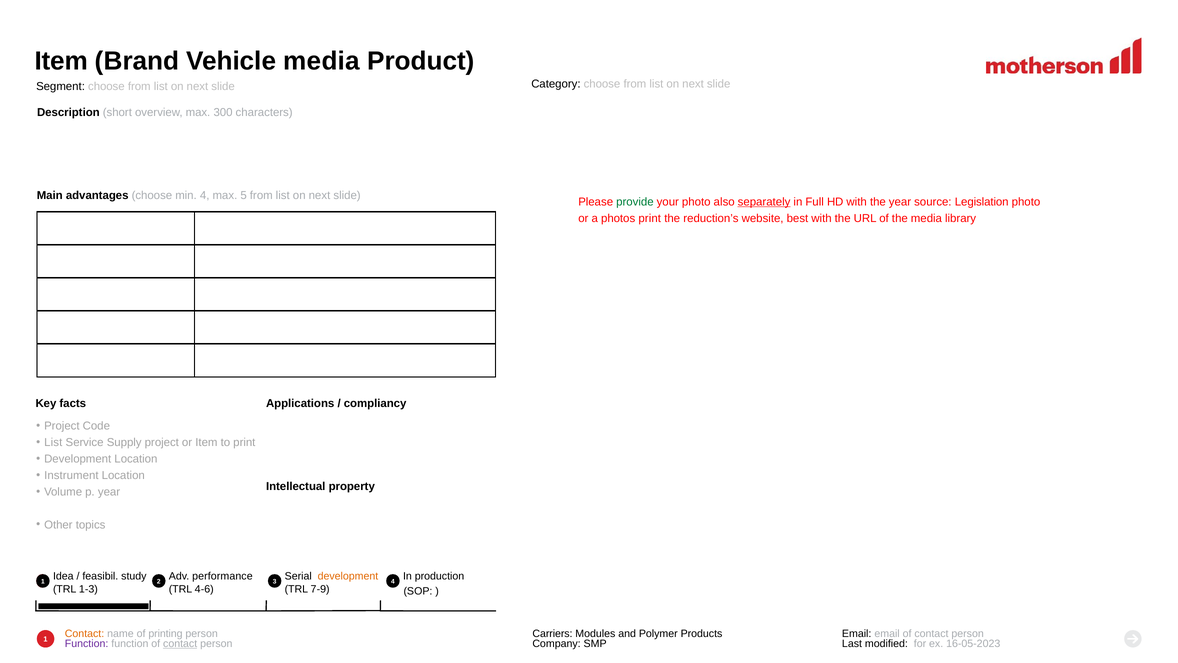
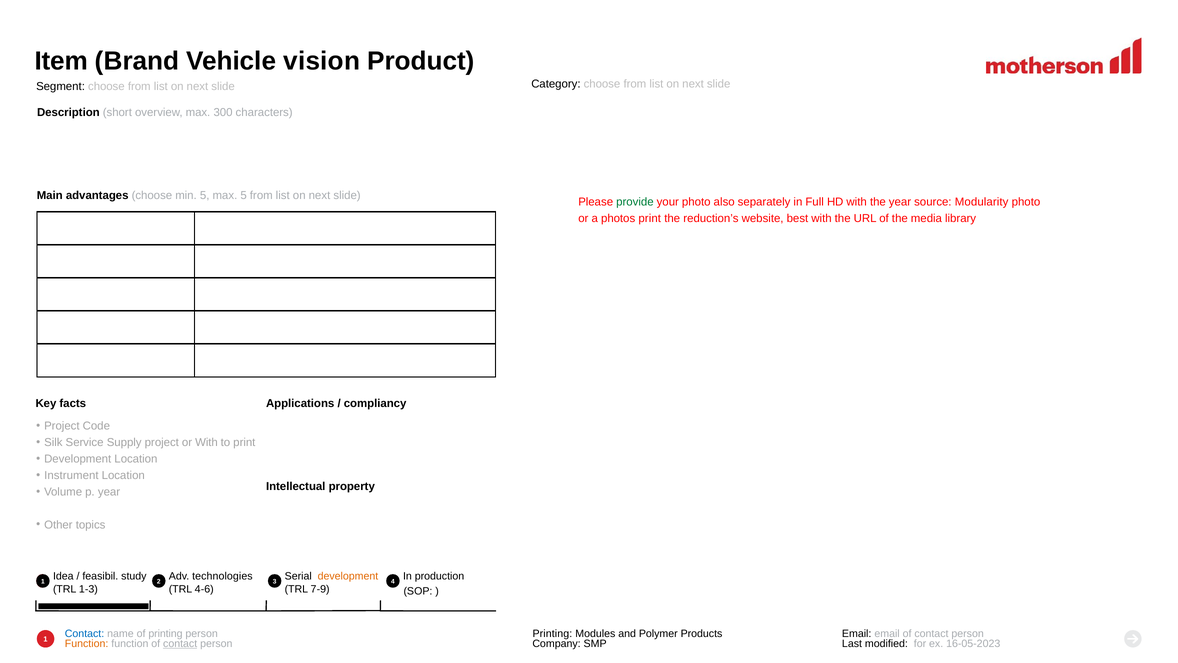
Vehicle media: media -> vision
4 at (205, 195): 4 -> 5
separately underline: present -> none
Legislation: Legislation -> Modularity
List at (53, 442): List -> Silk
or Item: Item -> With
performance: performance -> technologies
Contact at (85, 633) colour: orange -> blue
Carriers at (552, 633): Carriers -> Printing
Function at (87, 643) colour: purple -> orange
